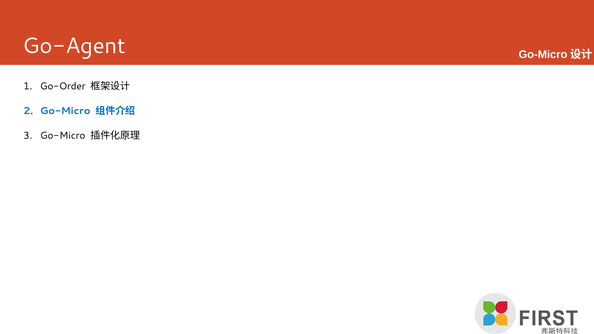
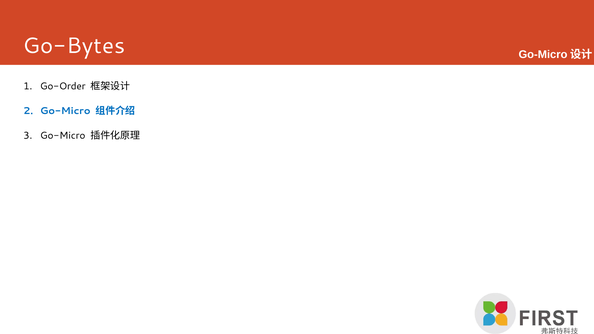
Go-Agent: Go-Agent -> Go-Bytes
